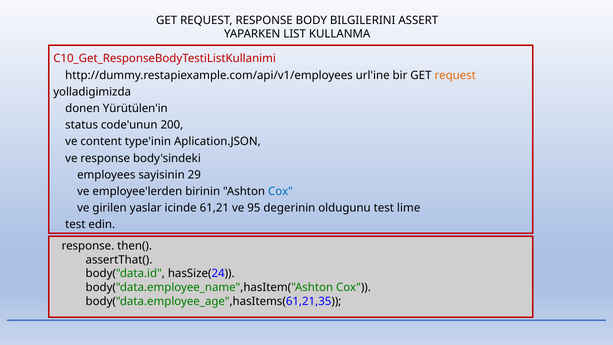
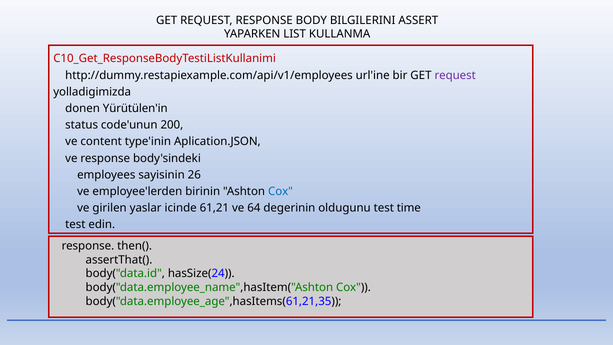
request at (455, 75) colour: orange -> purple
29: 29 -> 26
95: 95 -> 64
lime: lime -> time
